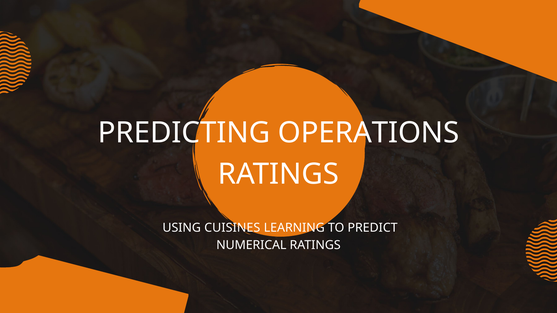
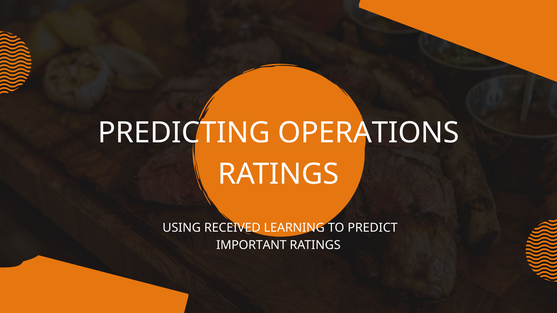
CUISINES: CUISINES -> RECEIVED
NUMERICAL: NUMERICAL -> IMPORTANT
